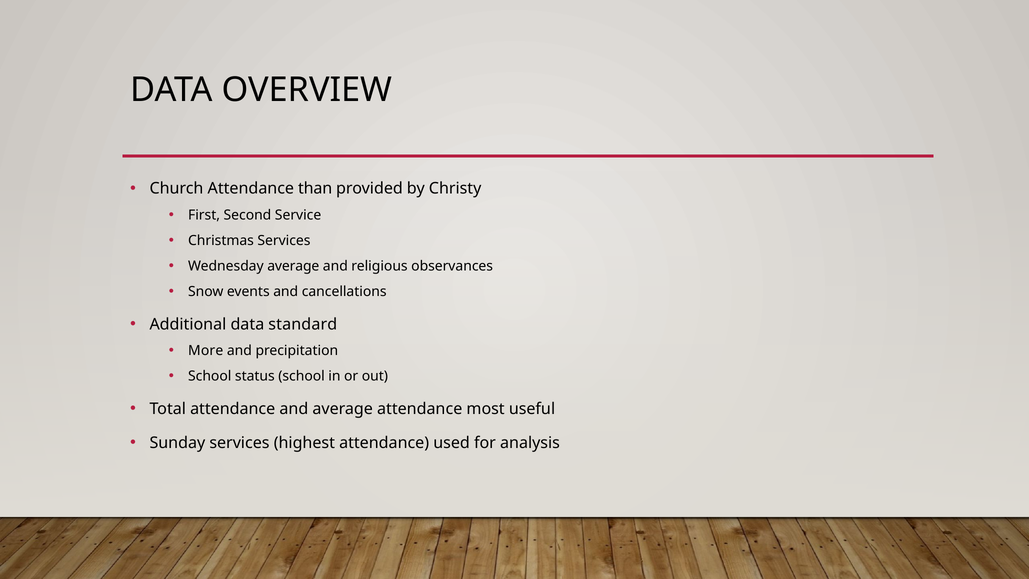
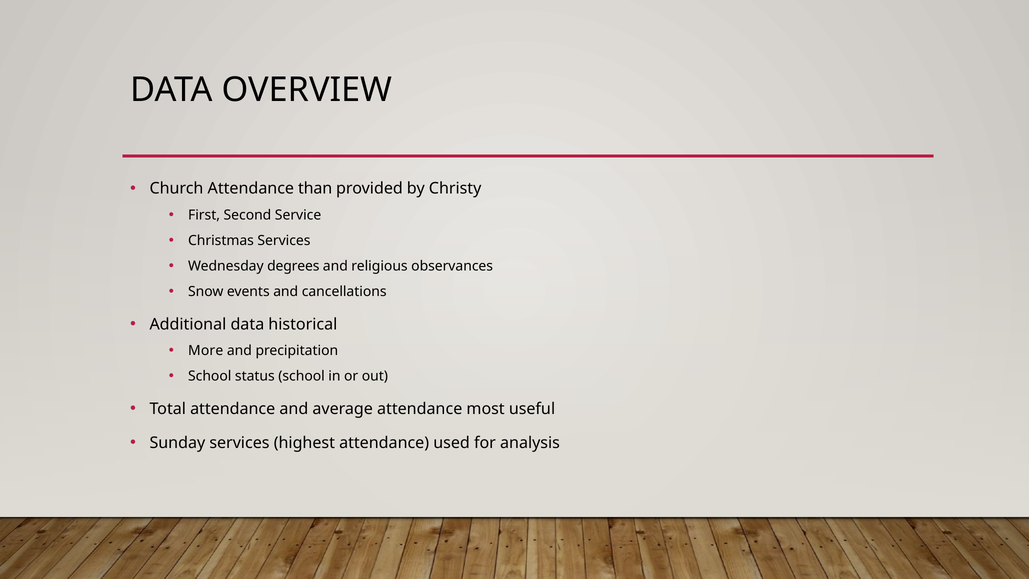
Wednesday average: average -> degrees
standard: standard -> historical
